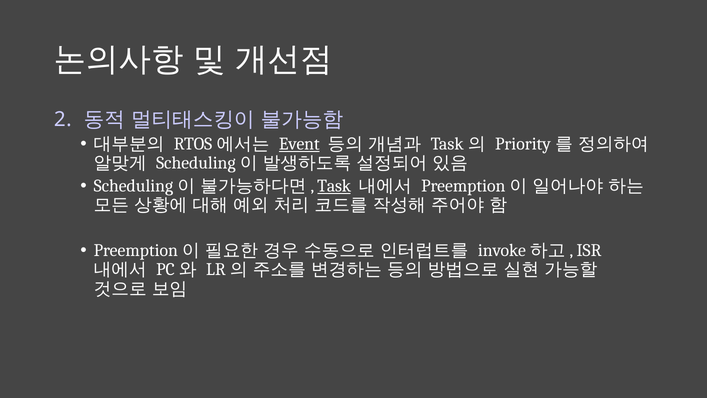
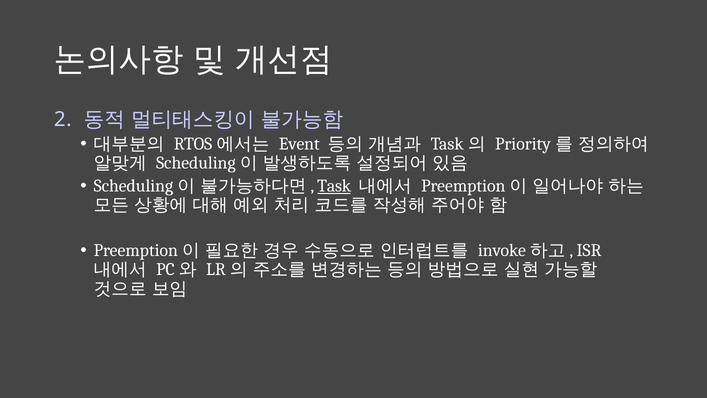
Event underline: present -> none
